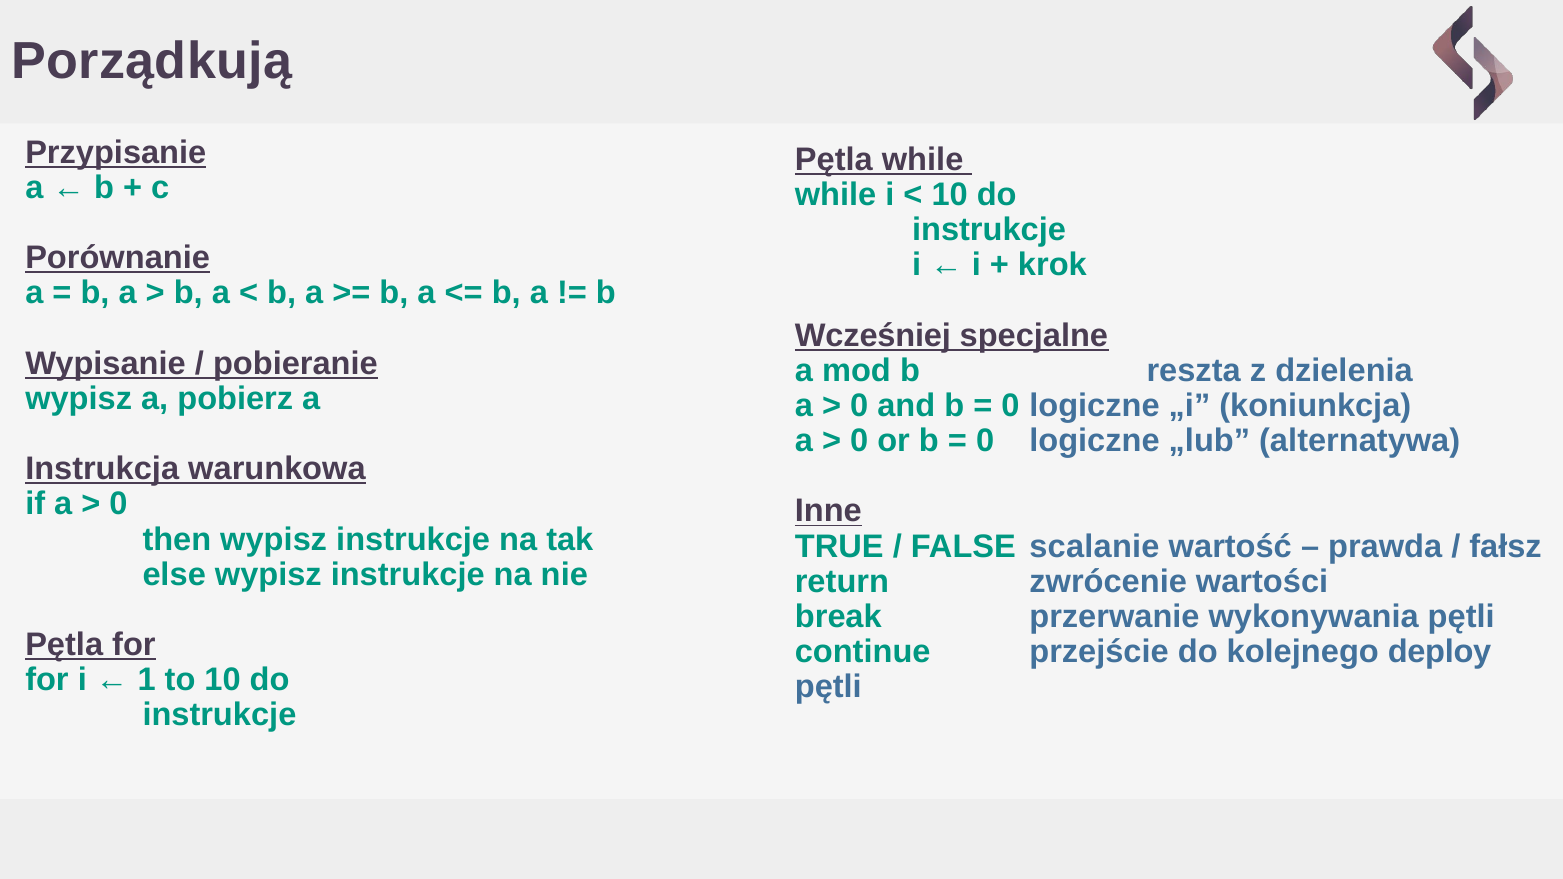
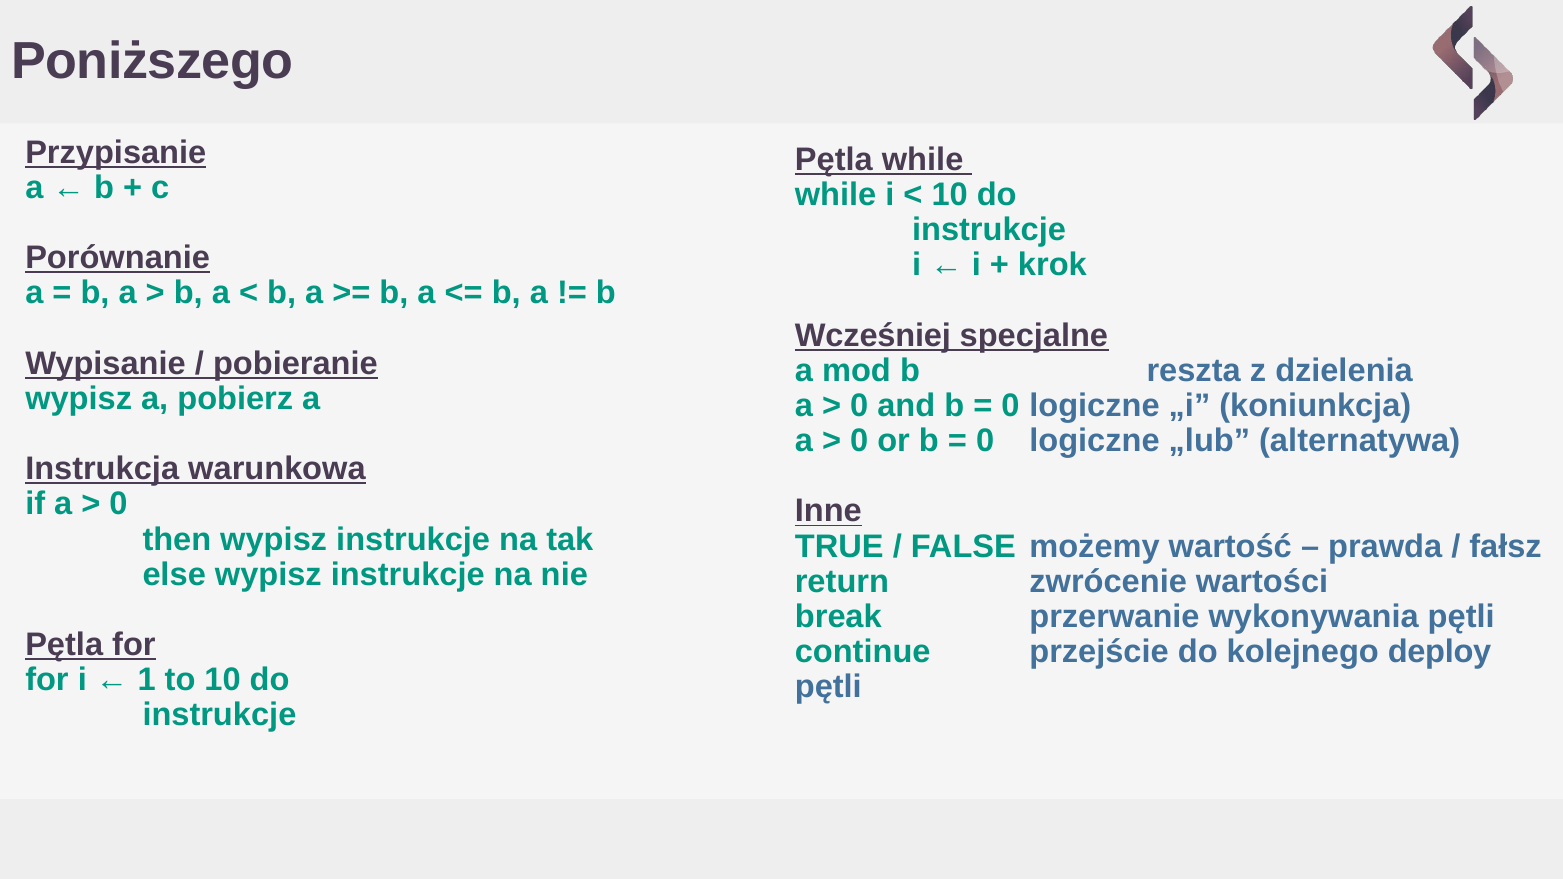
Porządkują: Porządkują -> Poniższego
scalanie: scalanie -> możemy
